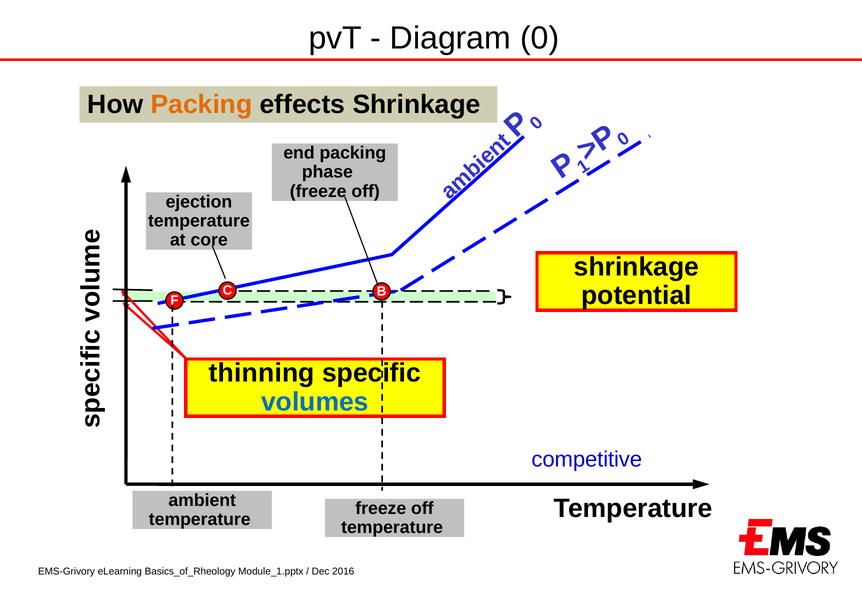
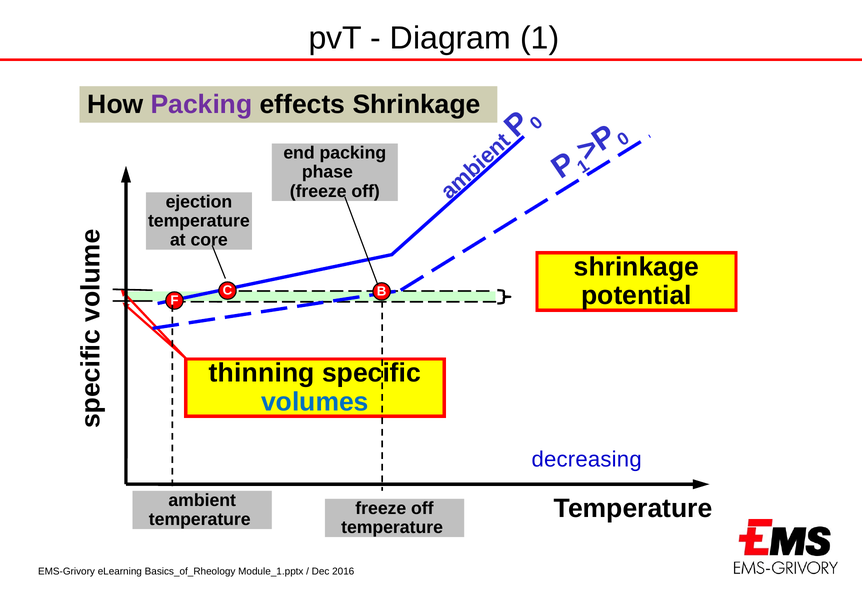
Diagram 0: 0 -> 1
Packing at (201, 104) colour: orange -> purple
competitive: competitive -> decreasing
